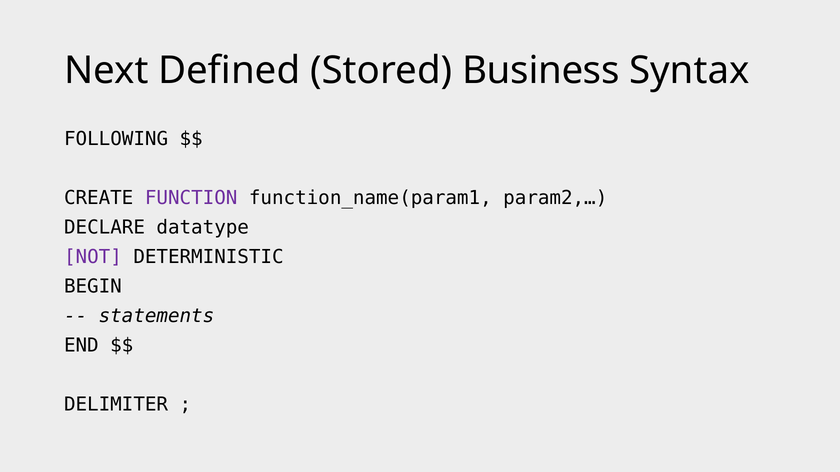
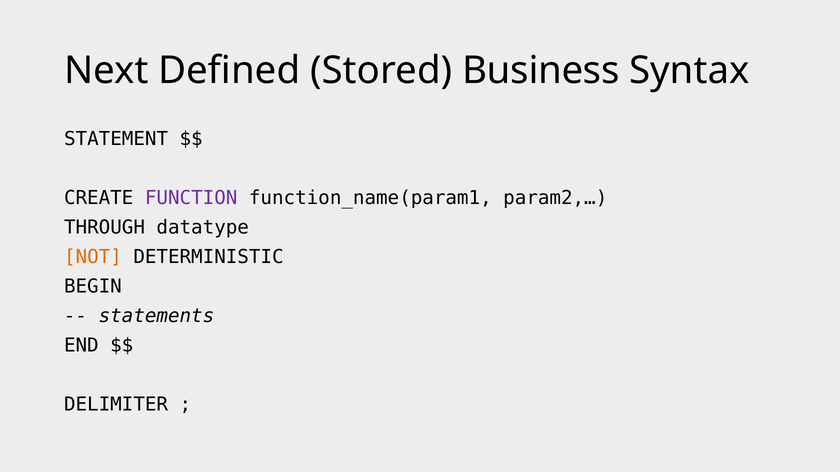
FOLLOWING: FOLLOWING -> STATEMENT
DECLARE: DECLARE -> THROUGH
NOT colour: purple -> orange
